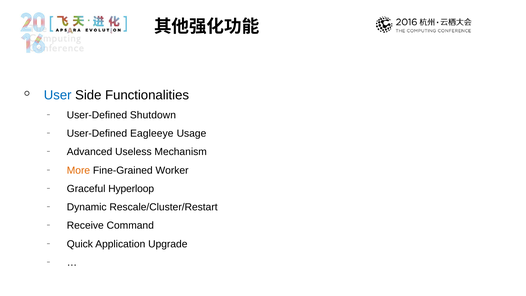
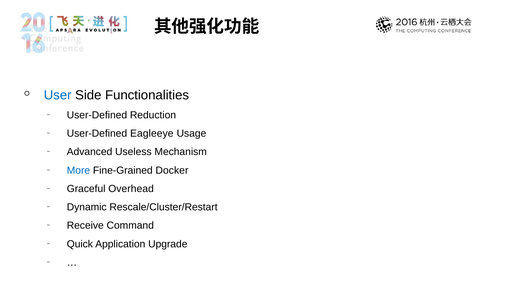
Shutdown: Shutdown -> Reduction
More colour: orange -> blue
Worker: Worker -> Docker
Hyperloop: Hyperloop -> Overhead
